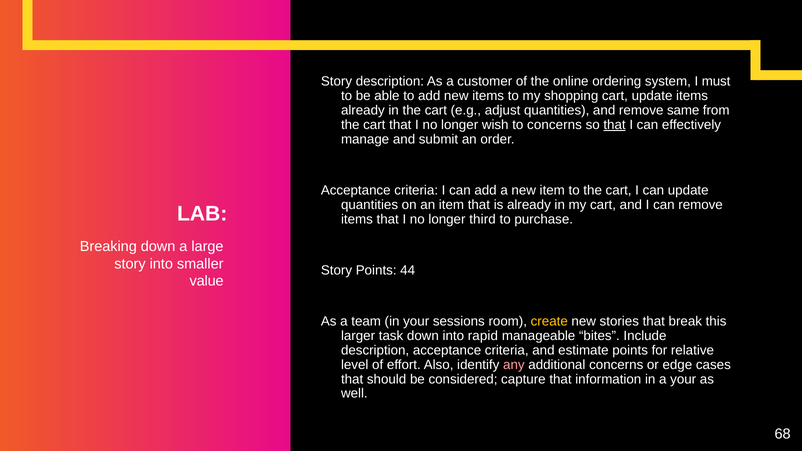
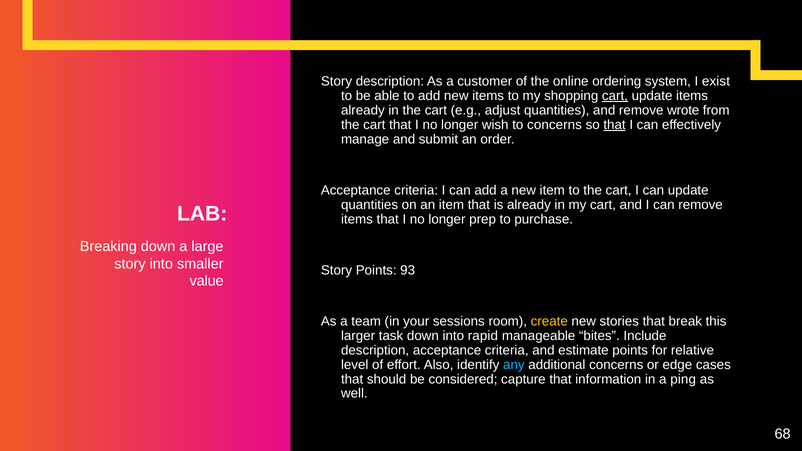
must: must -> exist
cart at (615, 96) underline: none -> present
same: same -> wrote
third: third -> prep
44: 44 -> 93
any colour: pink -> light blue
a your: your -> ping
